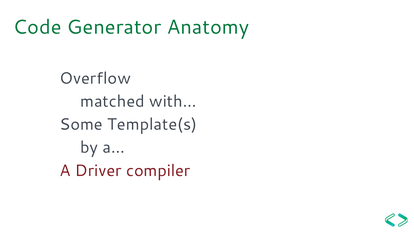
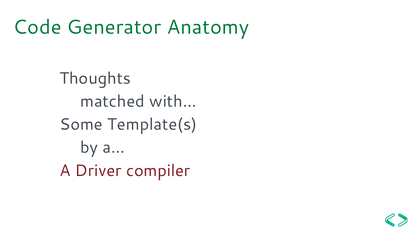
Overflow: Overflow -> Thoughts
